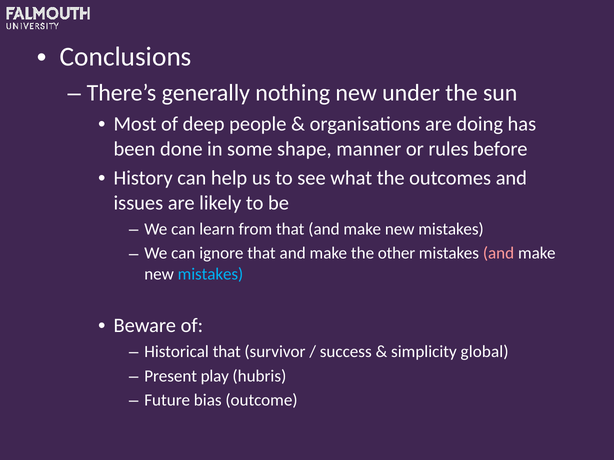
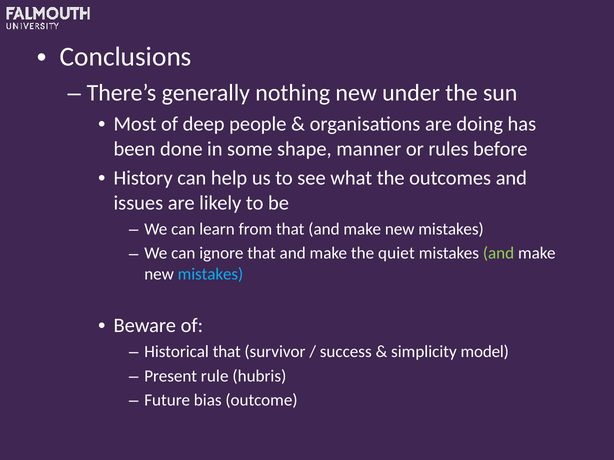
other: other -> quiet
and at (499, 254) colour: pink -> light green
global: global -> model
play: play -> rule
